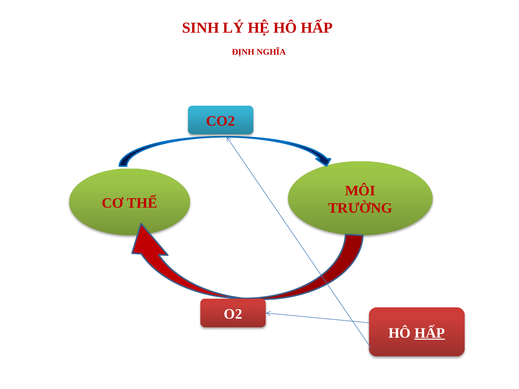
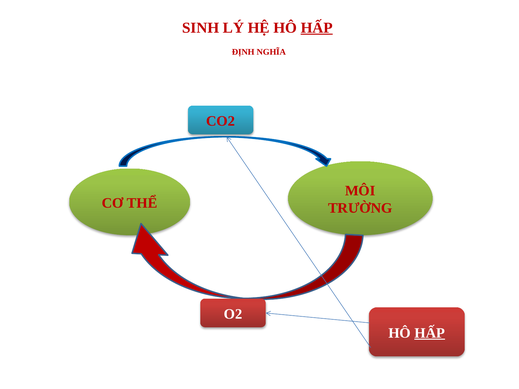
HẤP at (317, 28) underline: none -> present
